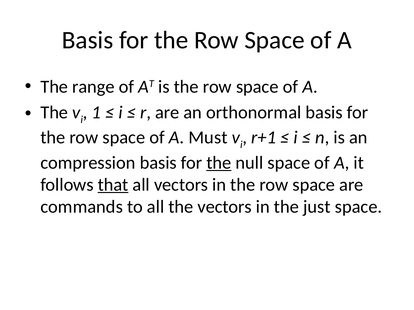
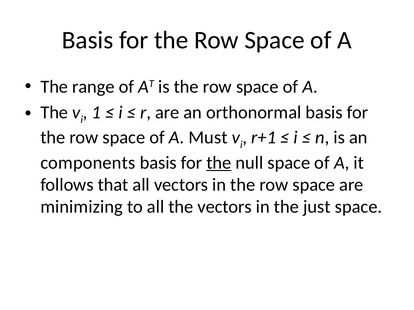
compression: compression -> components
that underline: present -> none
commands: commands -> minimizing
